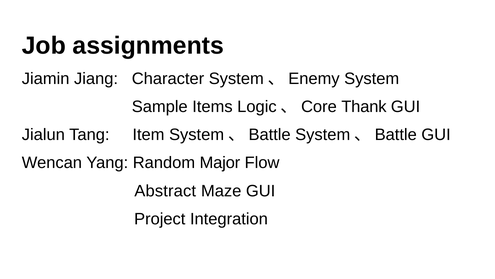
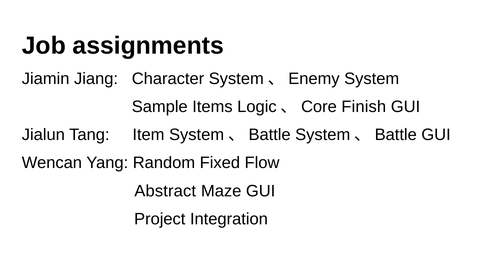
Thank: Thank -> Finish
Major: Major -> Fixed
